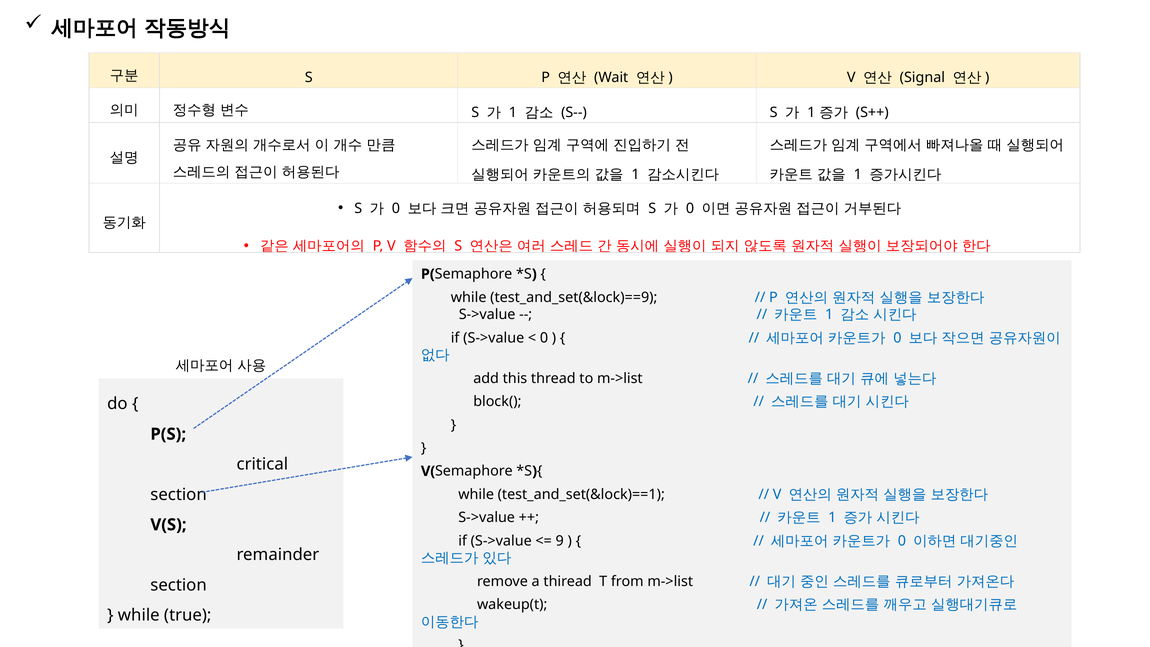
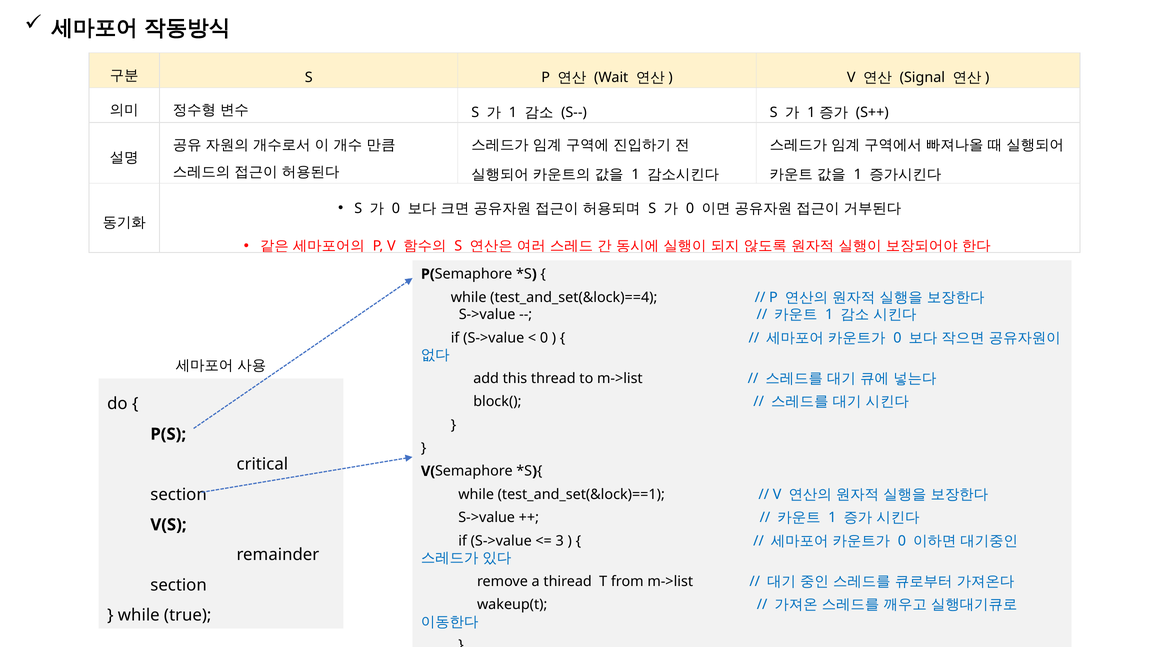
test_and_set(&lock)==9: test_and_set(&lock)==9 -> test_and_set(&lock)==4
9: 9 -> 3
